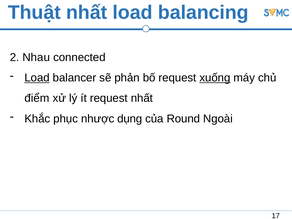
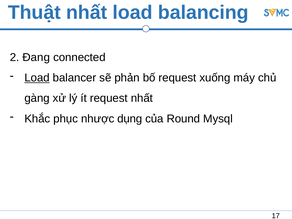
Nhau: Nhau -> Đang
xuống underline: present -> none
điểm: điểm -> gàng
Ngoài: Ngoài -> Mysql
